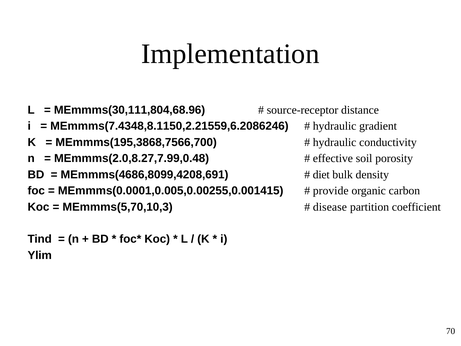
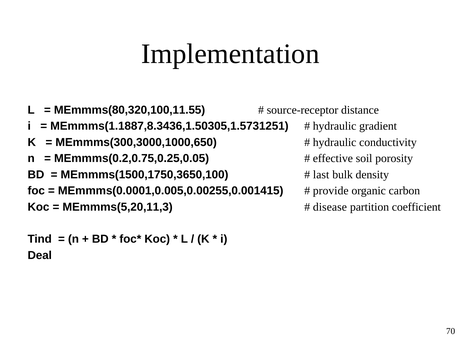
MEmmms(30,111,804,68.96: MEmmms(30,111,804,68.96 -> MEmmms(80,320,100,11.55
MEmmms(7.4348,8.1150,2.21559,6.2086246: MEmmms(7.4348,8.1150,2.21559,6.2086246 -> MEmmms(1.1887,8.3436,1.50305,1.5731251
MEmmms(195,3868,7566,700: MEmmms(195,3868,7566,700 -> MEmmms(300,3000,1000,650
MEmmms(2.0,8.27,7.99,0.48: MEmmms(2.0,8.27,7.99,0.48 -> MEmmms(0.2,0.75,0.25,0.05
MEmmms(4686,8099,4208,691: MEmmms(4686,8099,4208,691 -> MEmmms(1500,1750,3650,100
diet: diet -> last
MEmmms(5,70,10,3: MEmmms(5,70,10,3 -> MEmmms(5,20,11,3
Ylim: Ylim -> Deal
